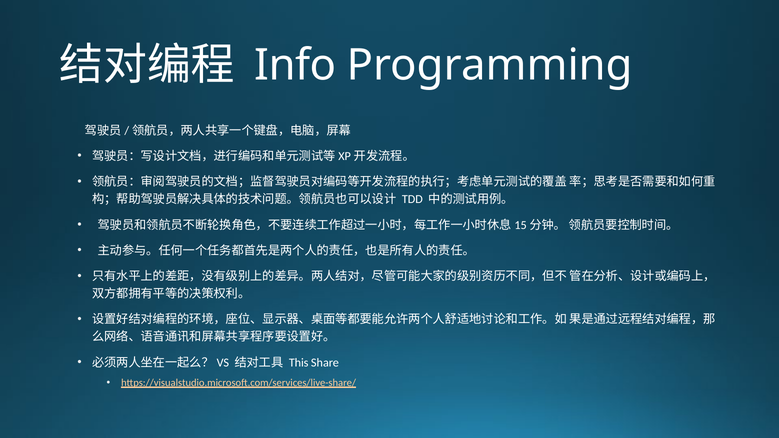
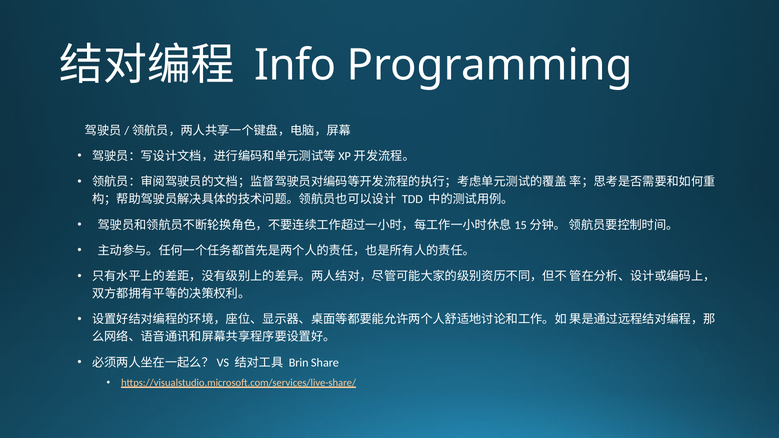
This: This -> Brin
